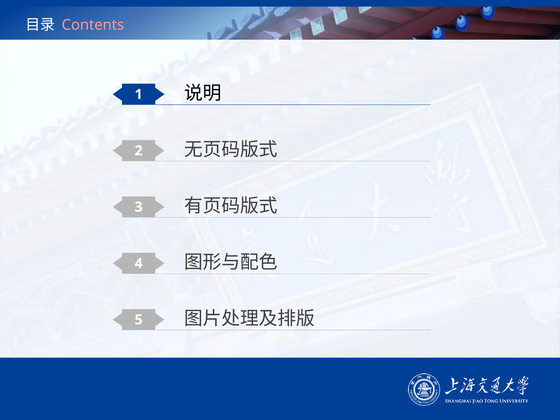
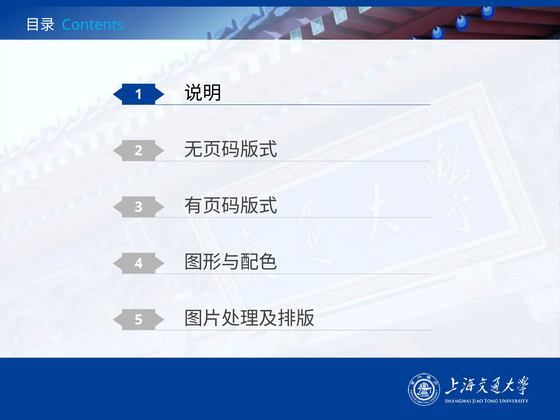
Contents colour: pink -> light blue
